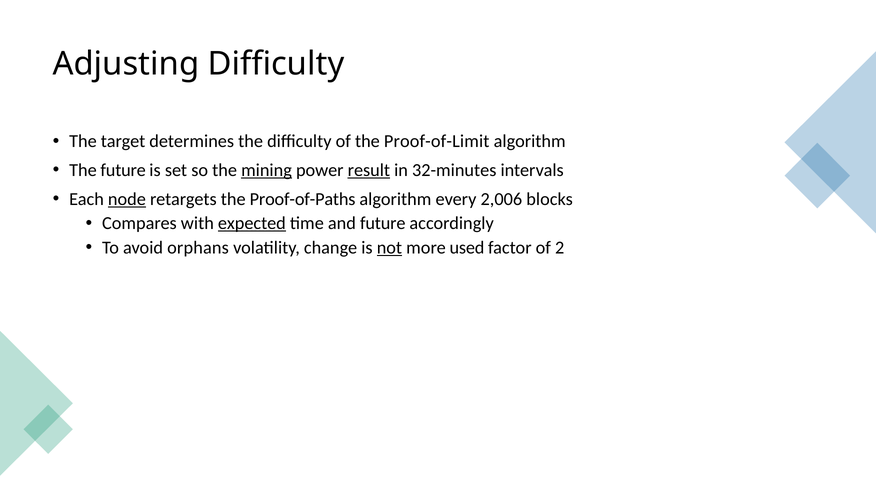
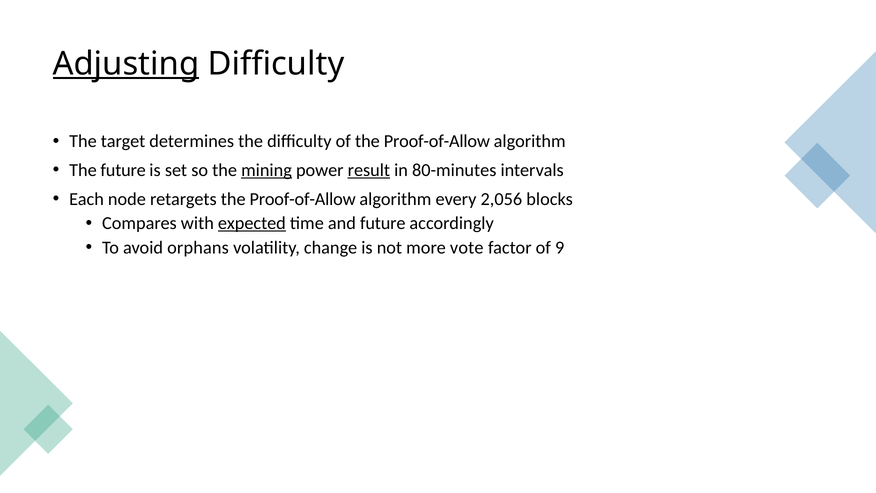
Adjusting underline: none -> present
of the Proof-of-Limit: Proof-of-Limit -> Proof-of-Allow
32-minutes: 32-minutes -> 80-minutes
node underline: present -> none
retargets the Proof-of-Paths: Proof-of-Paths -> Proof-of-Allow
2,006: 2,006 -> 2,056
not underline: present -> none
used: used -> vote
2: 2 -> 9
